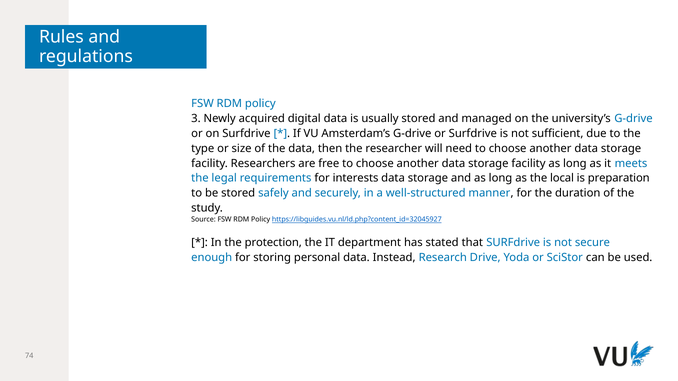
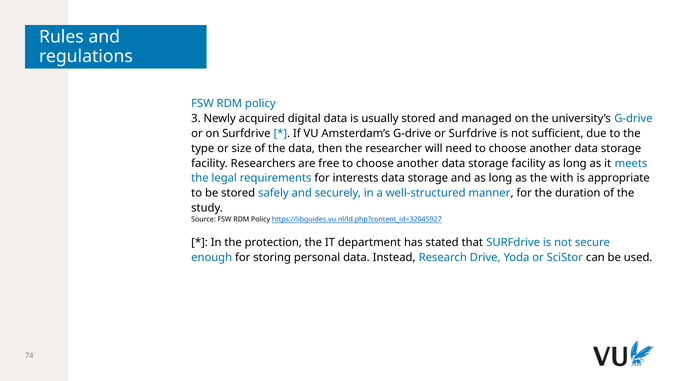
local: local -> with
preparation: preparation -> appropriate
